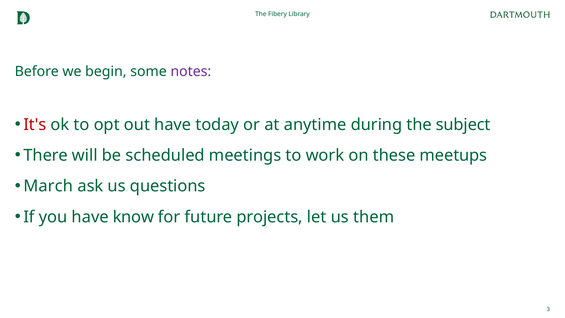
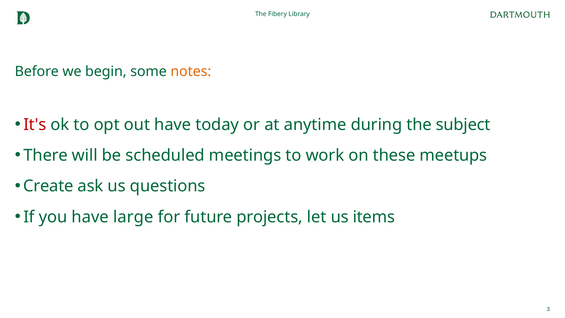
notes colour: purple -> orange
March: March -> Create
know: know -> large
them: them -> items
